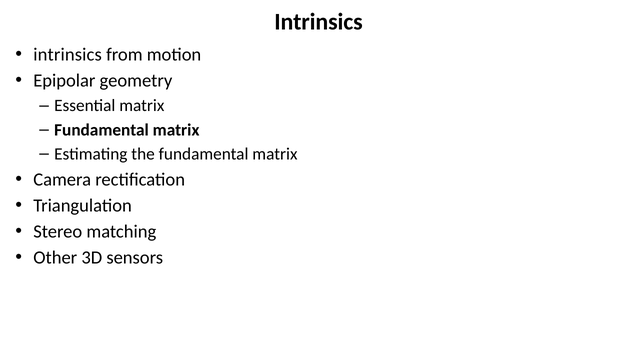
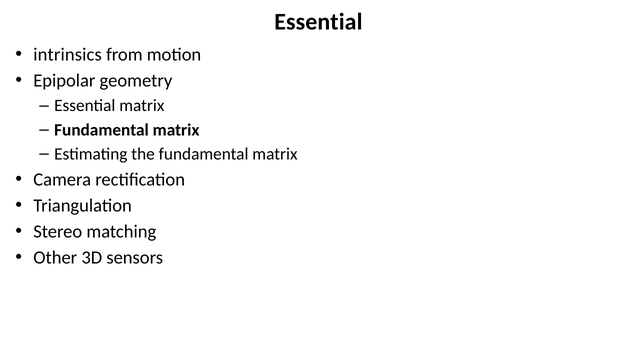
Intrinsics at (318, 22): Intrinsics -> Essential
